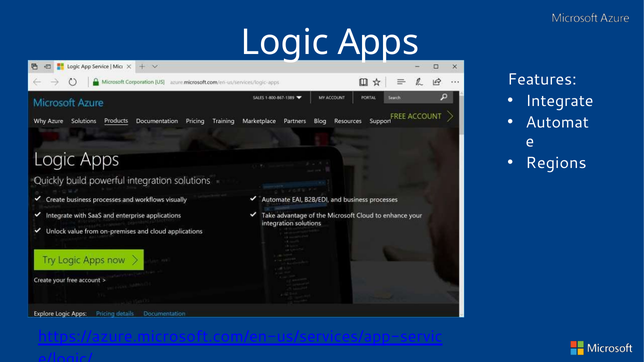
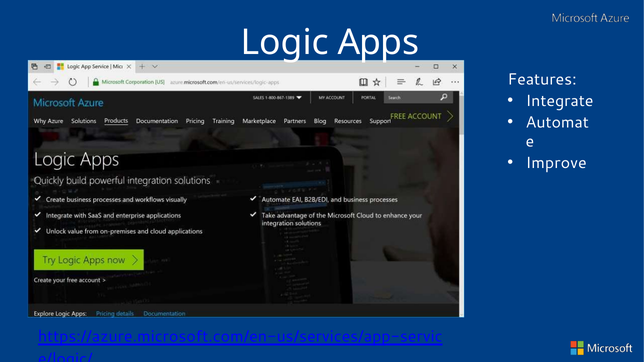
Regions: Regions -> Improve
